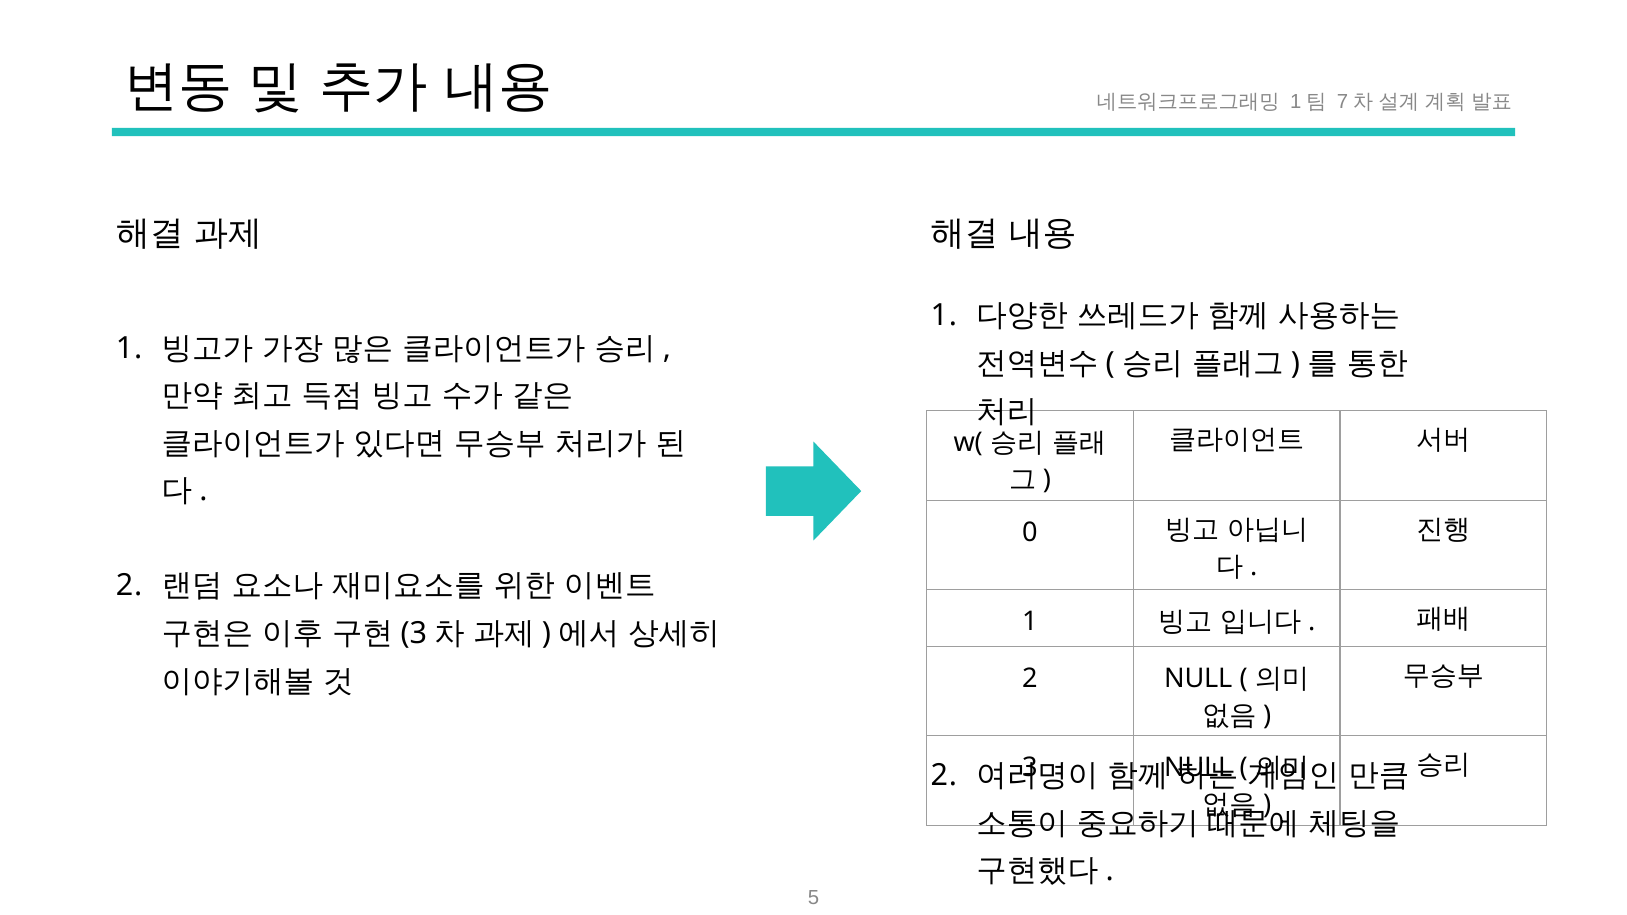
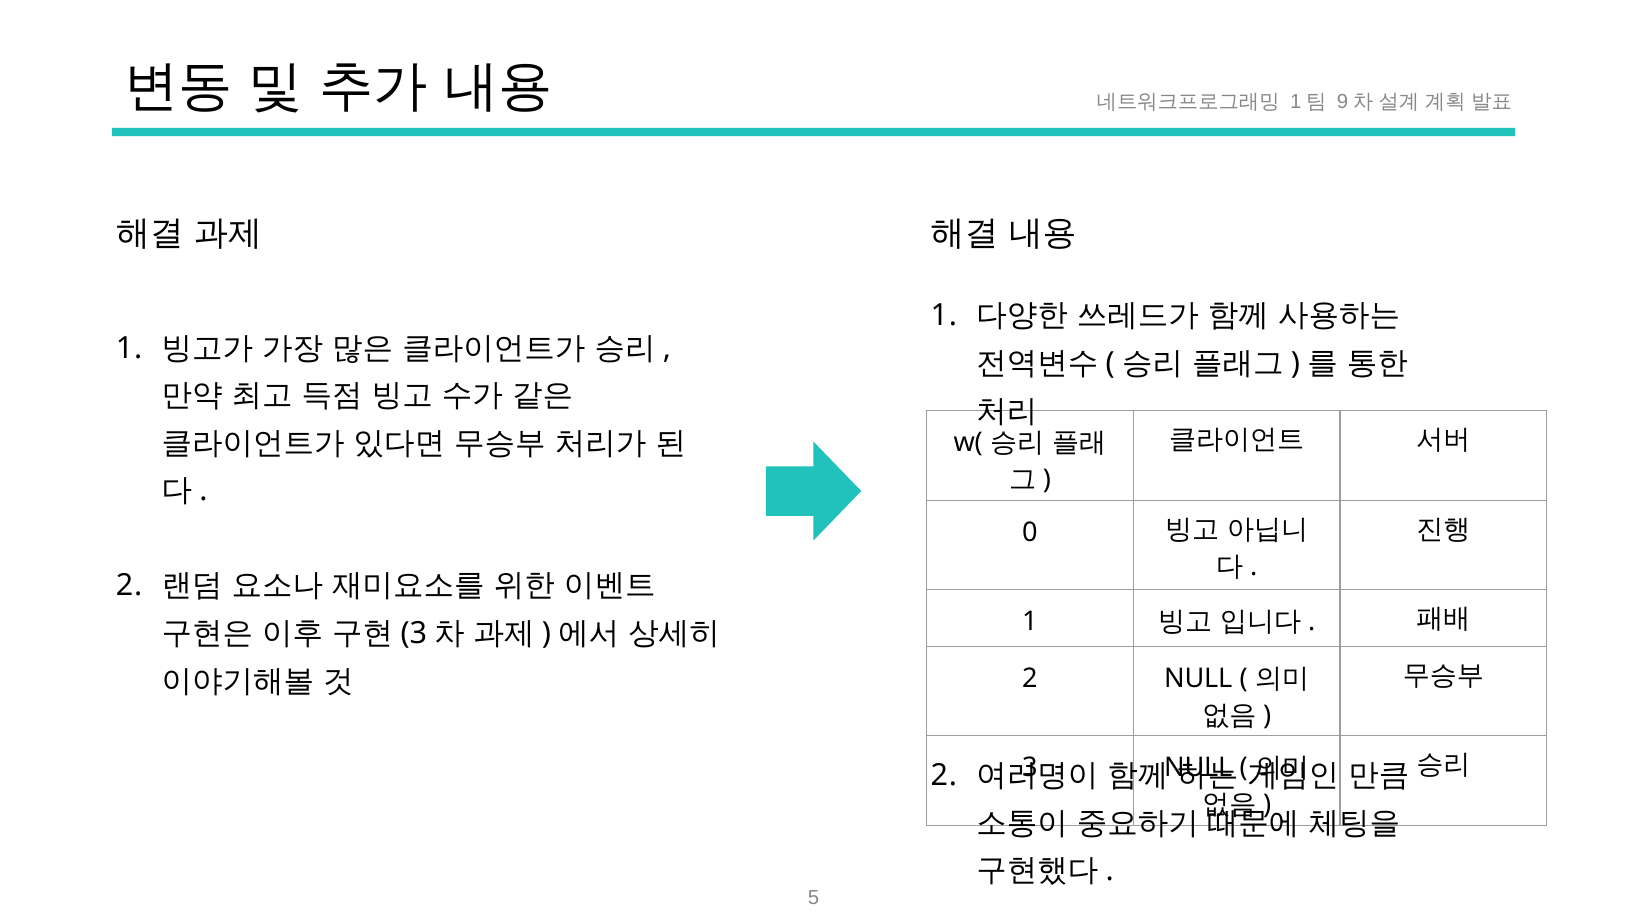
7: 7 -> 9
